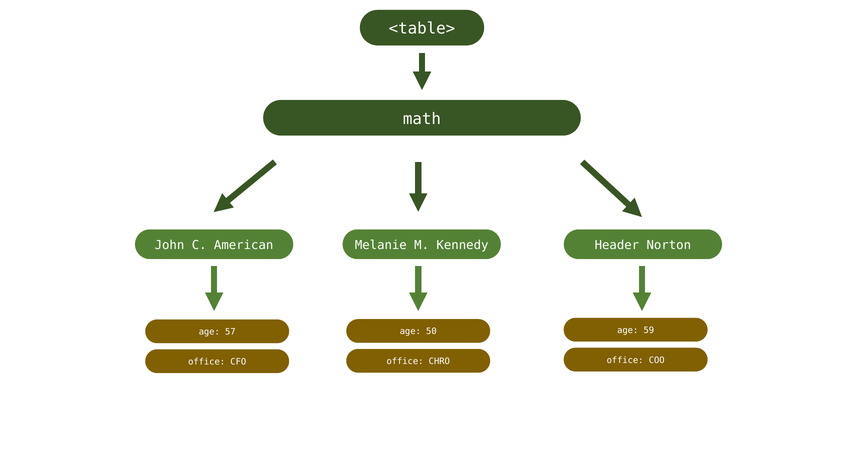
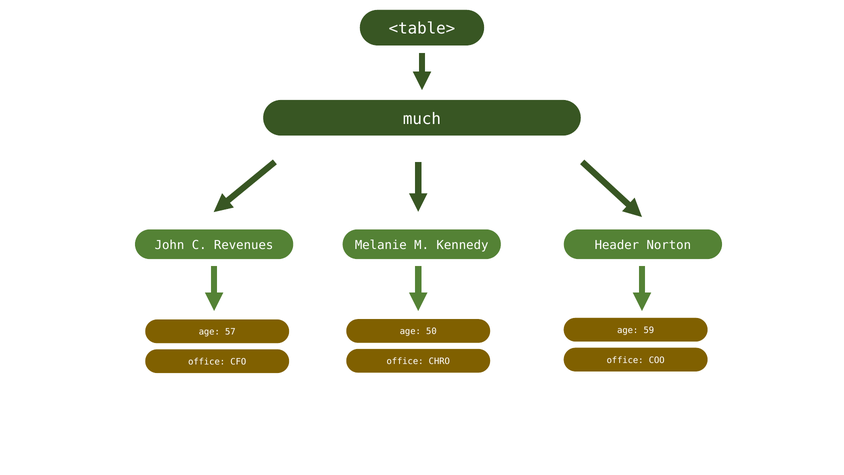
math: math -> much
American: American -> Revenues
